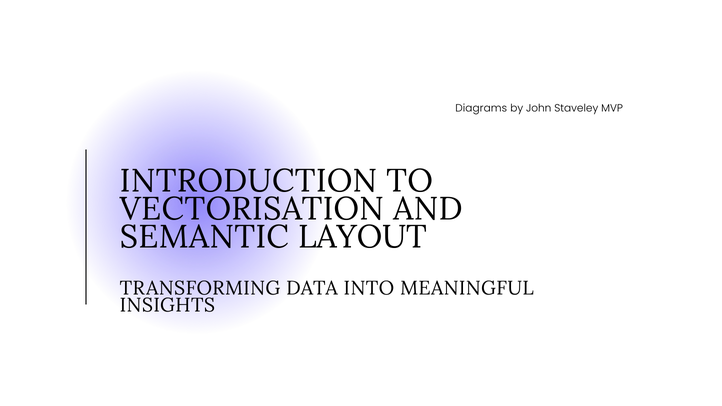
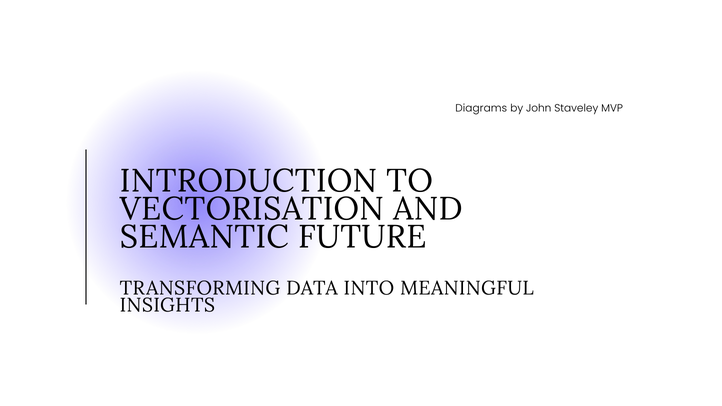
LAYOUT: LAYOUT -> FUTURE
